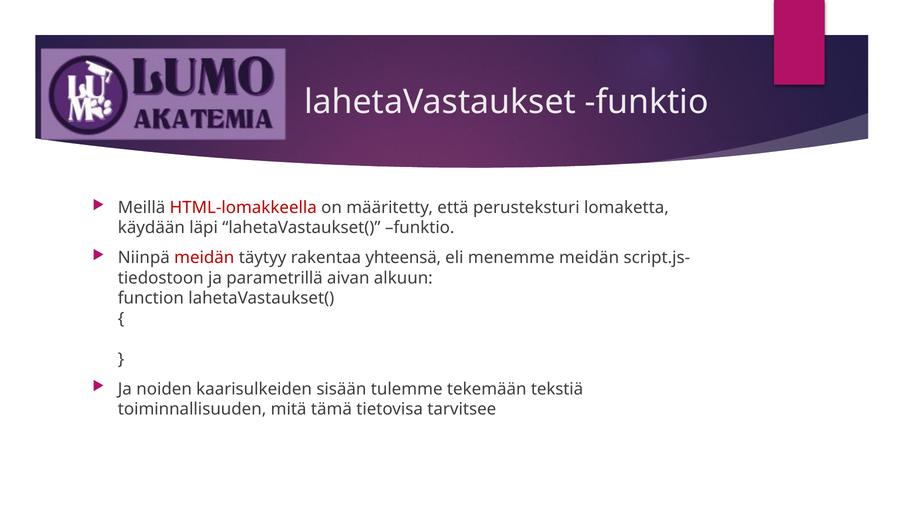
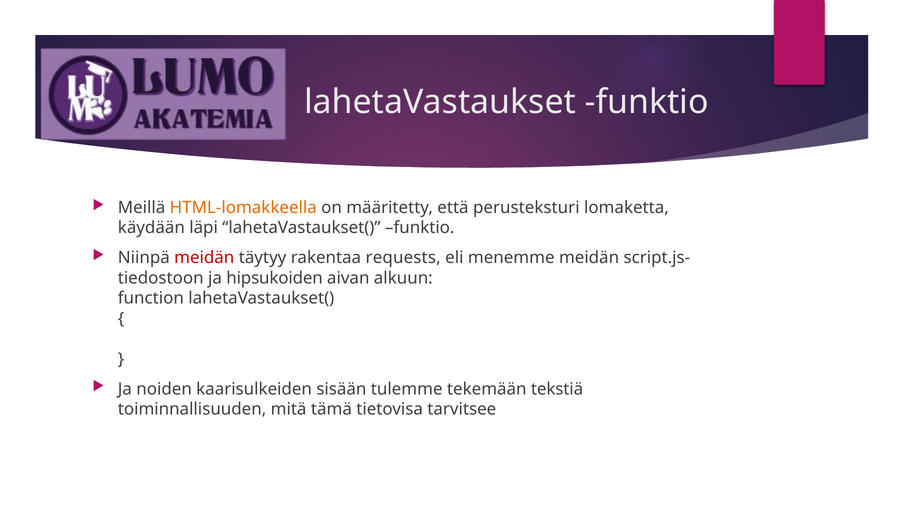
HTML-lomakkeella colour: red -> orange
yhteensä: yhteensä -> requests
parametrillä: parametrillä -> hipsukoiden
